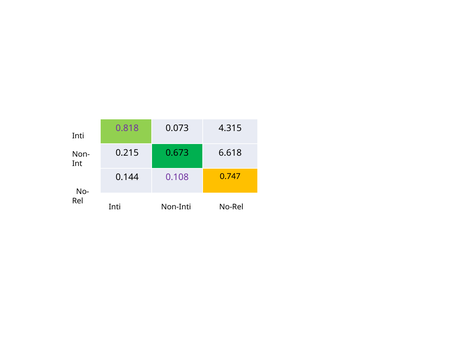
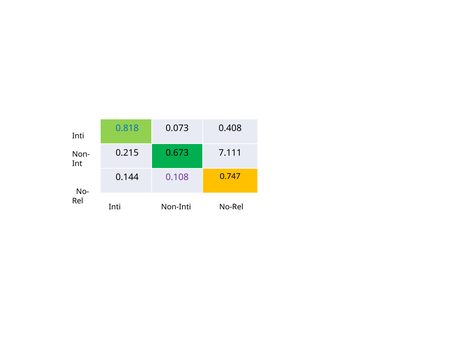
0.818 colour: purple -> blue
4.315: 4.315 -> 0.408
6.618: 6.618 -> 7.111
